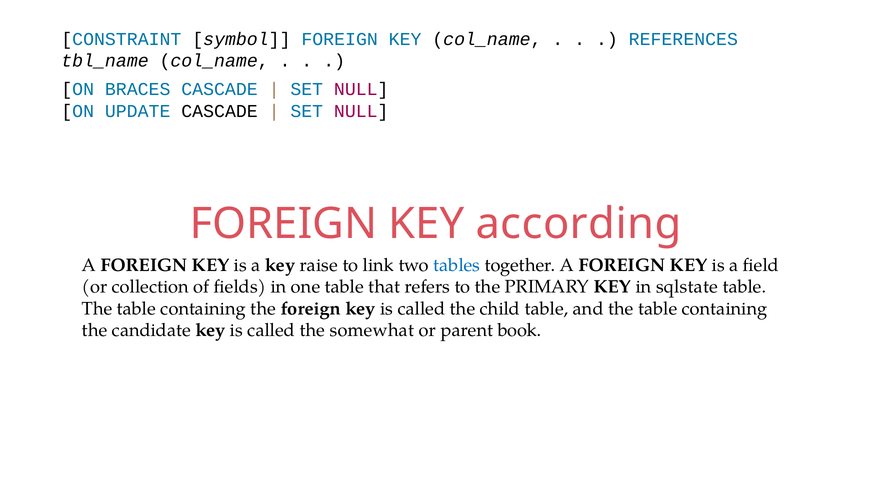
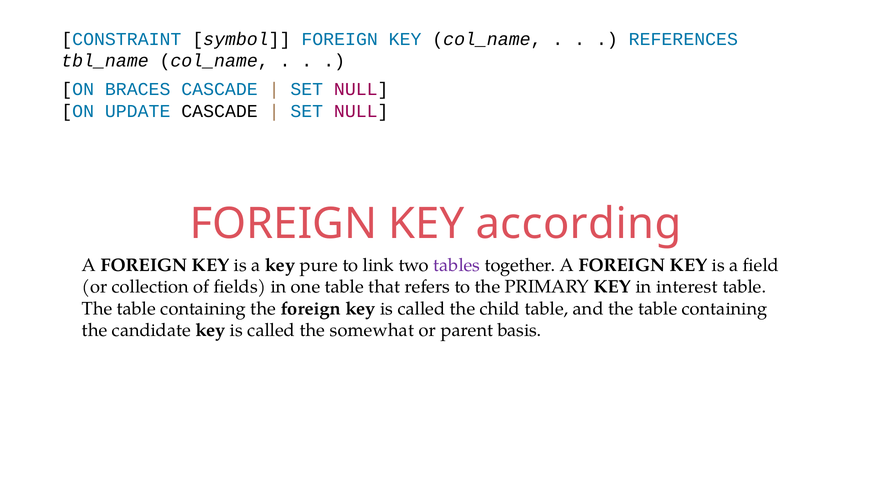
raise: raise -> pure
tables colour: blue -> purple
sqlstate: sqlstate -> interest
book: book -> basis
